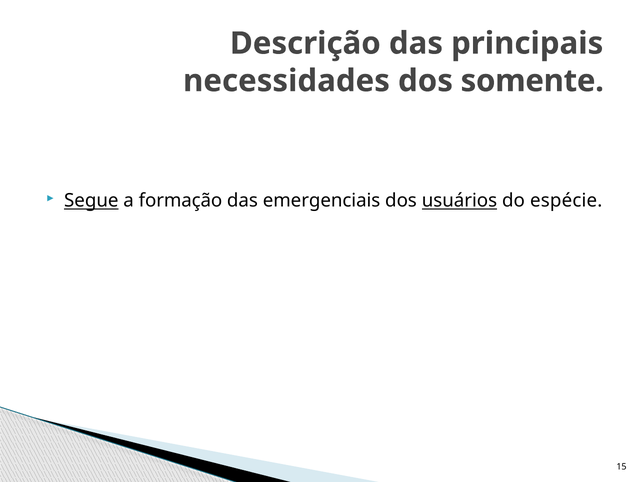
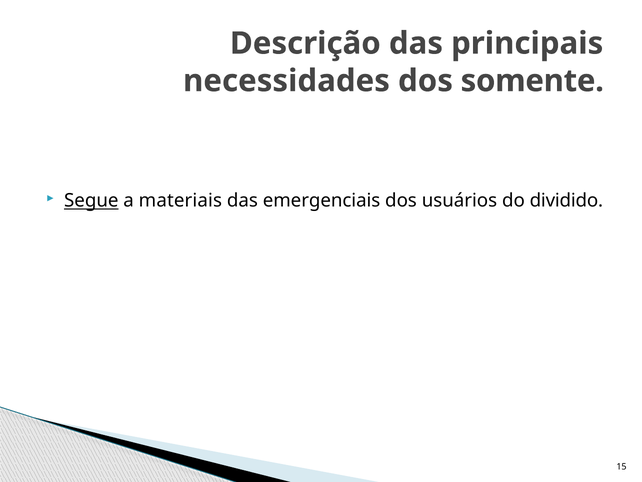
formação: formação -> materiais
usuários underline: present -> none
espécie: espécie -> dividido
